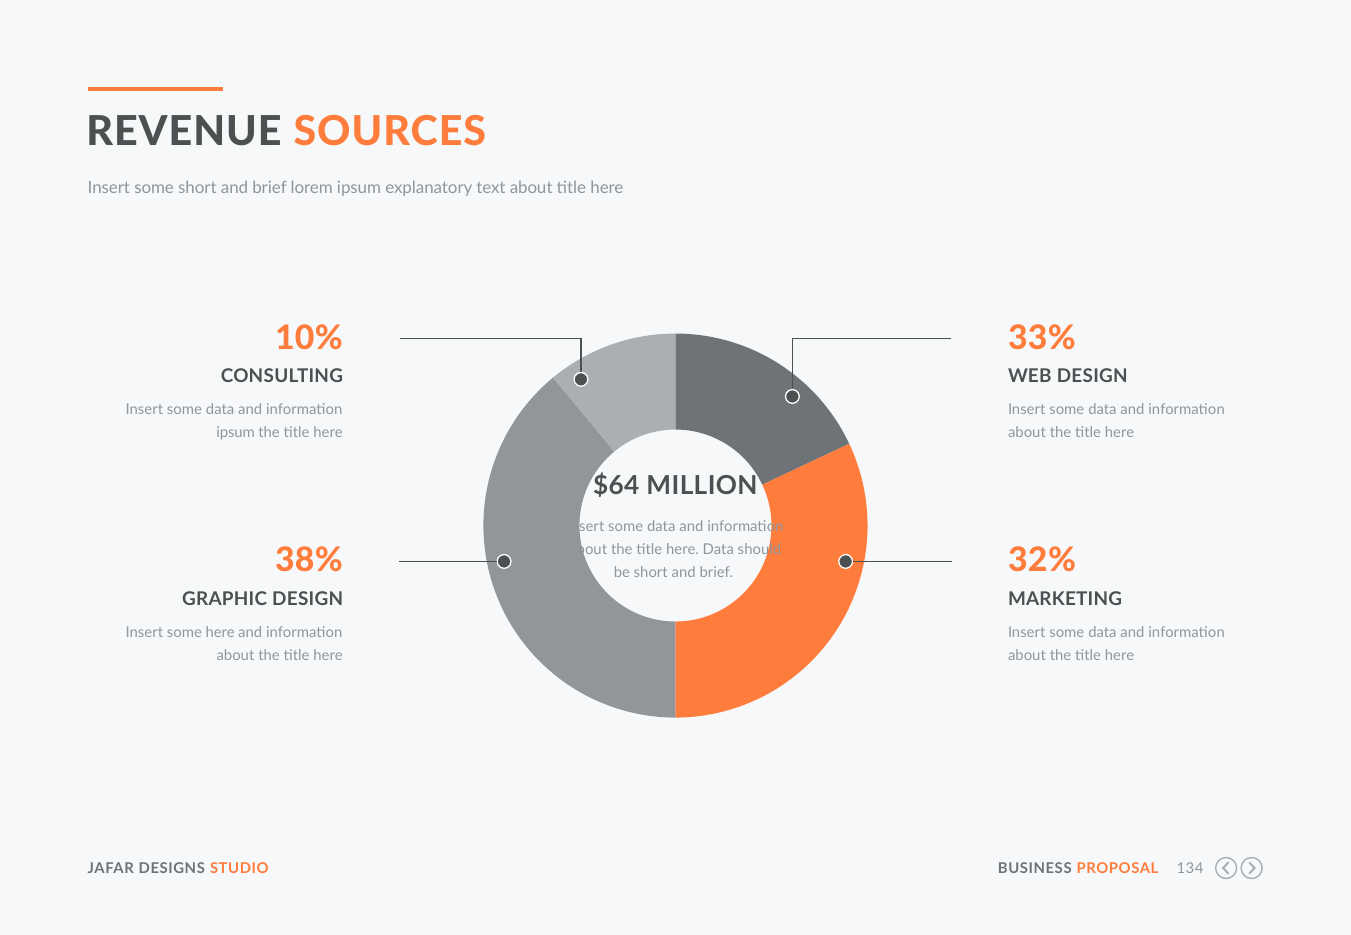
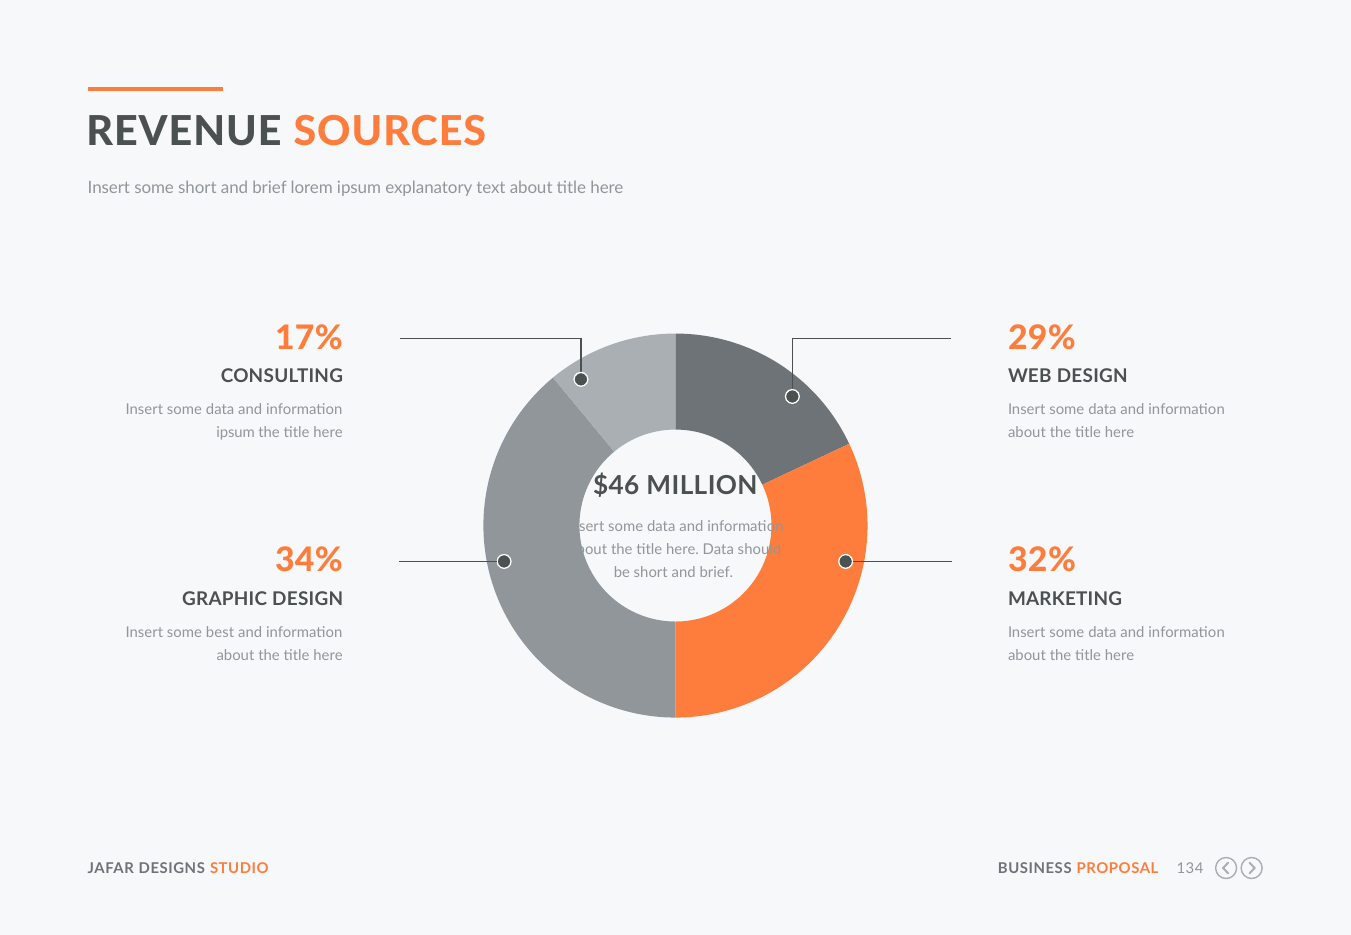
10%: 10% -> 17%
33%: 33% -> 29%
$64: $64 -> $46
38%: 38% -> 34%
some here: here -> best
